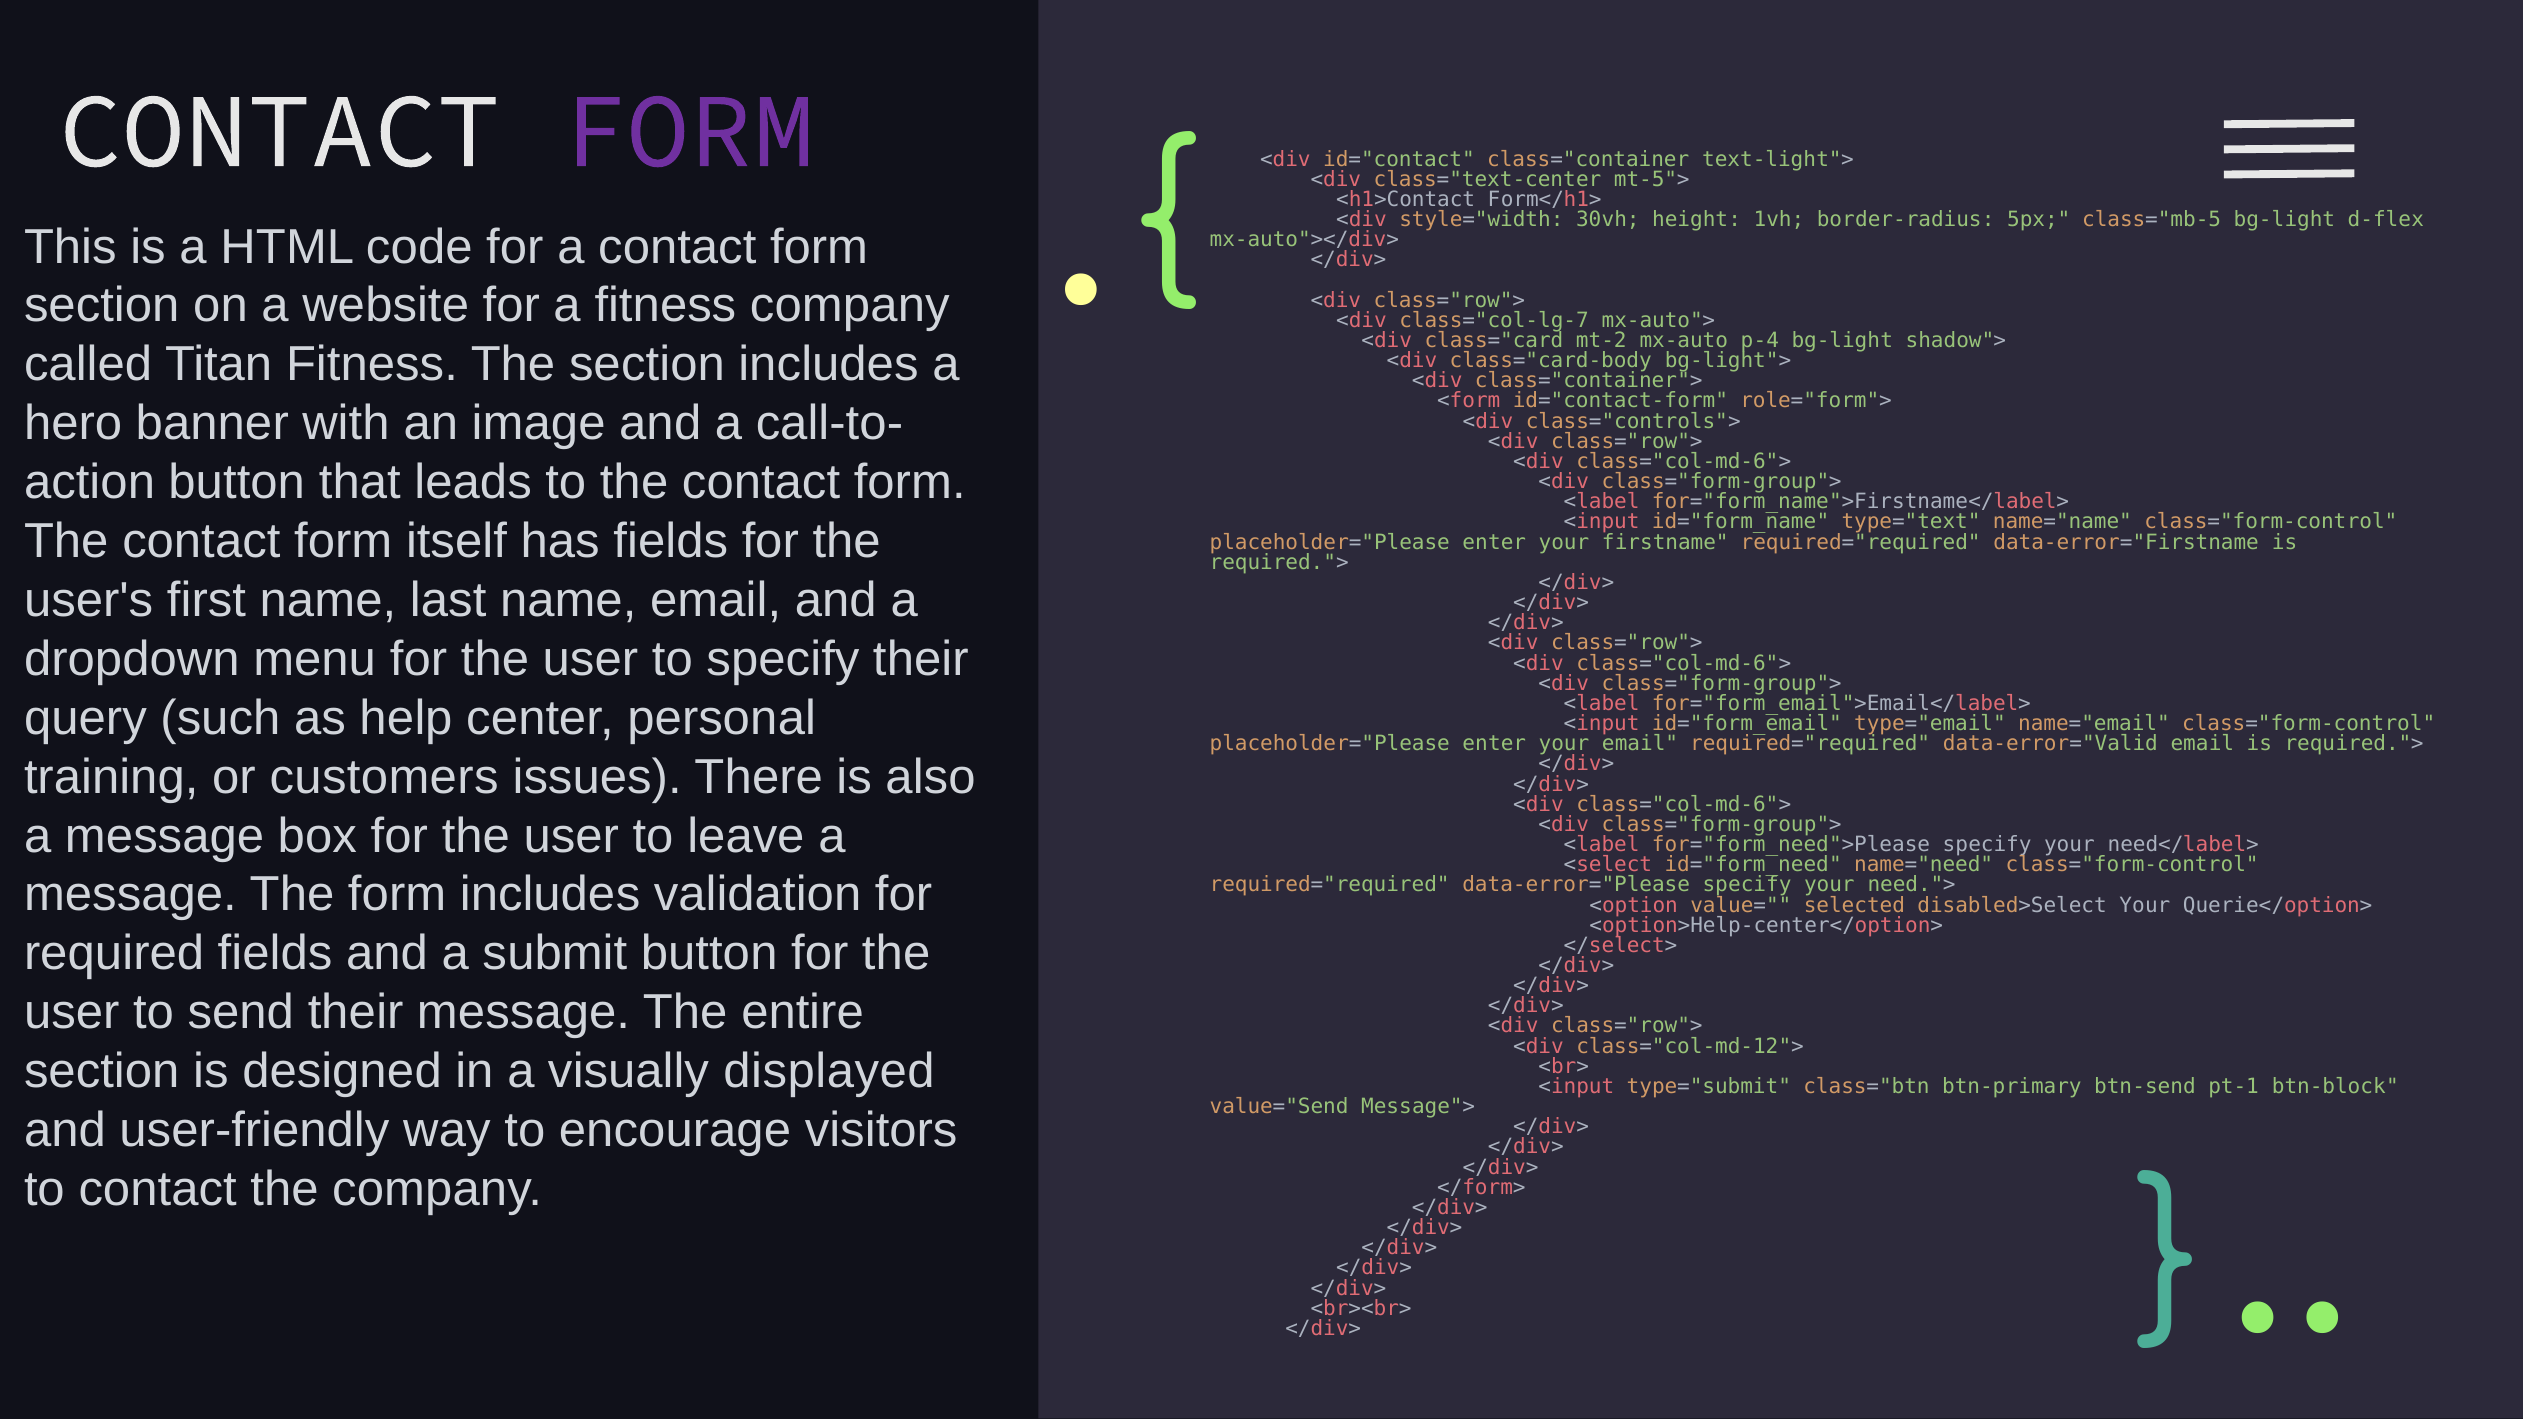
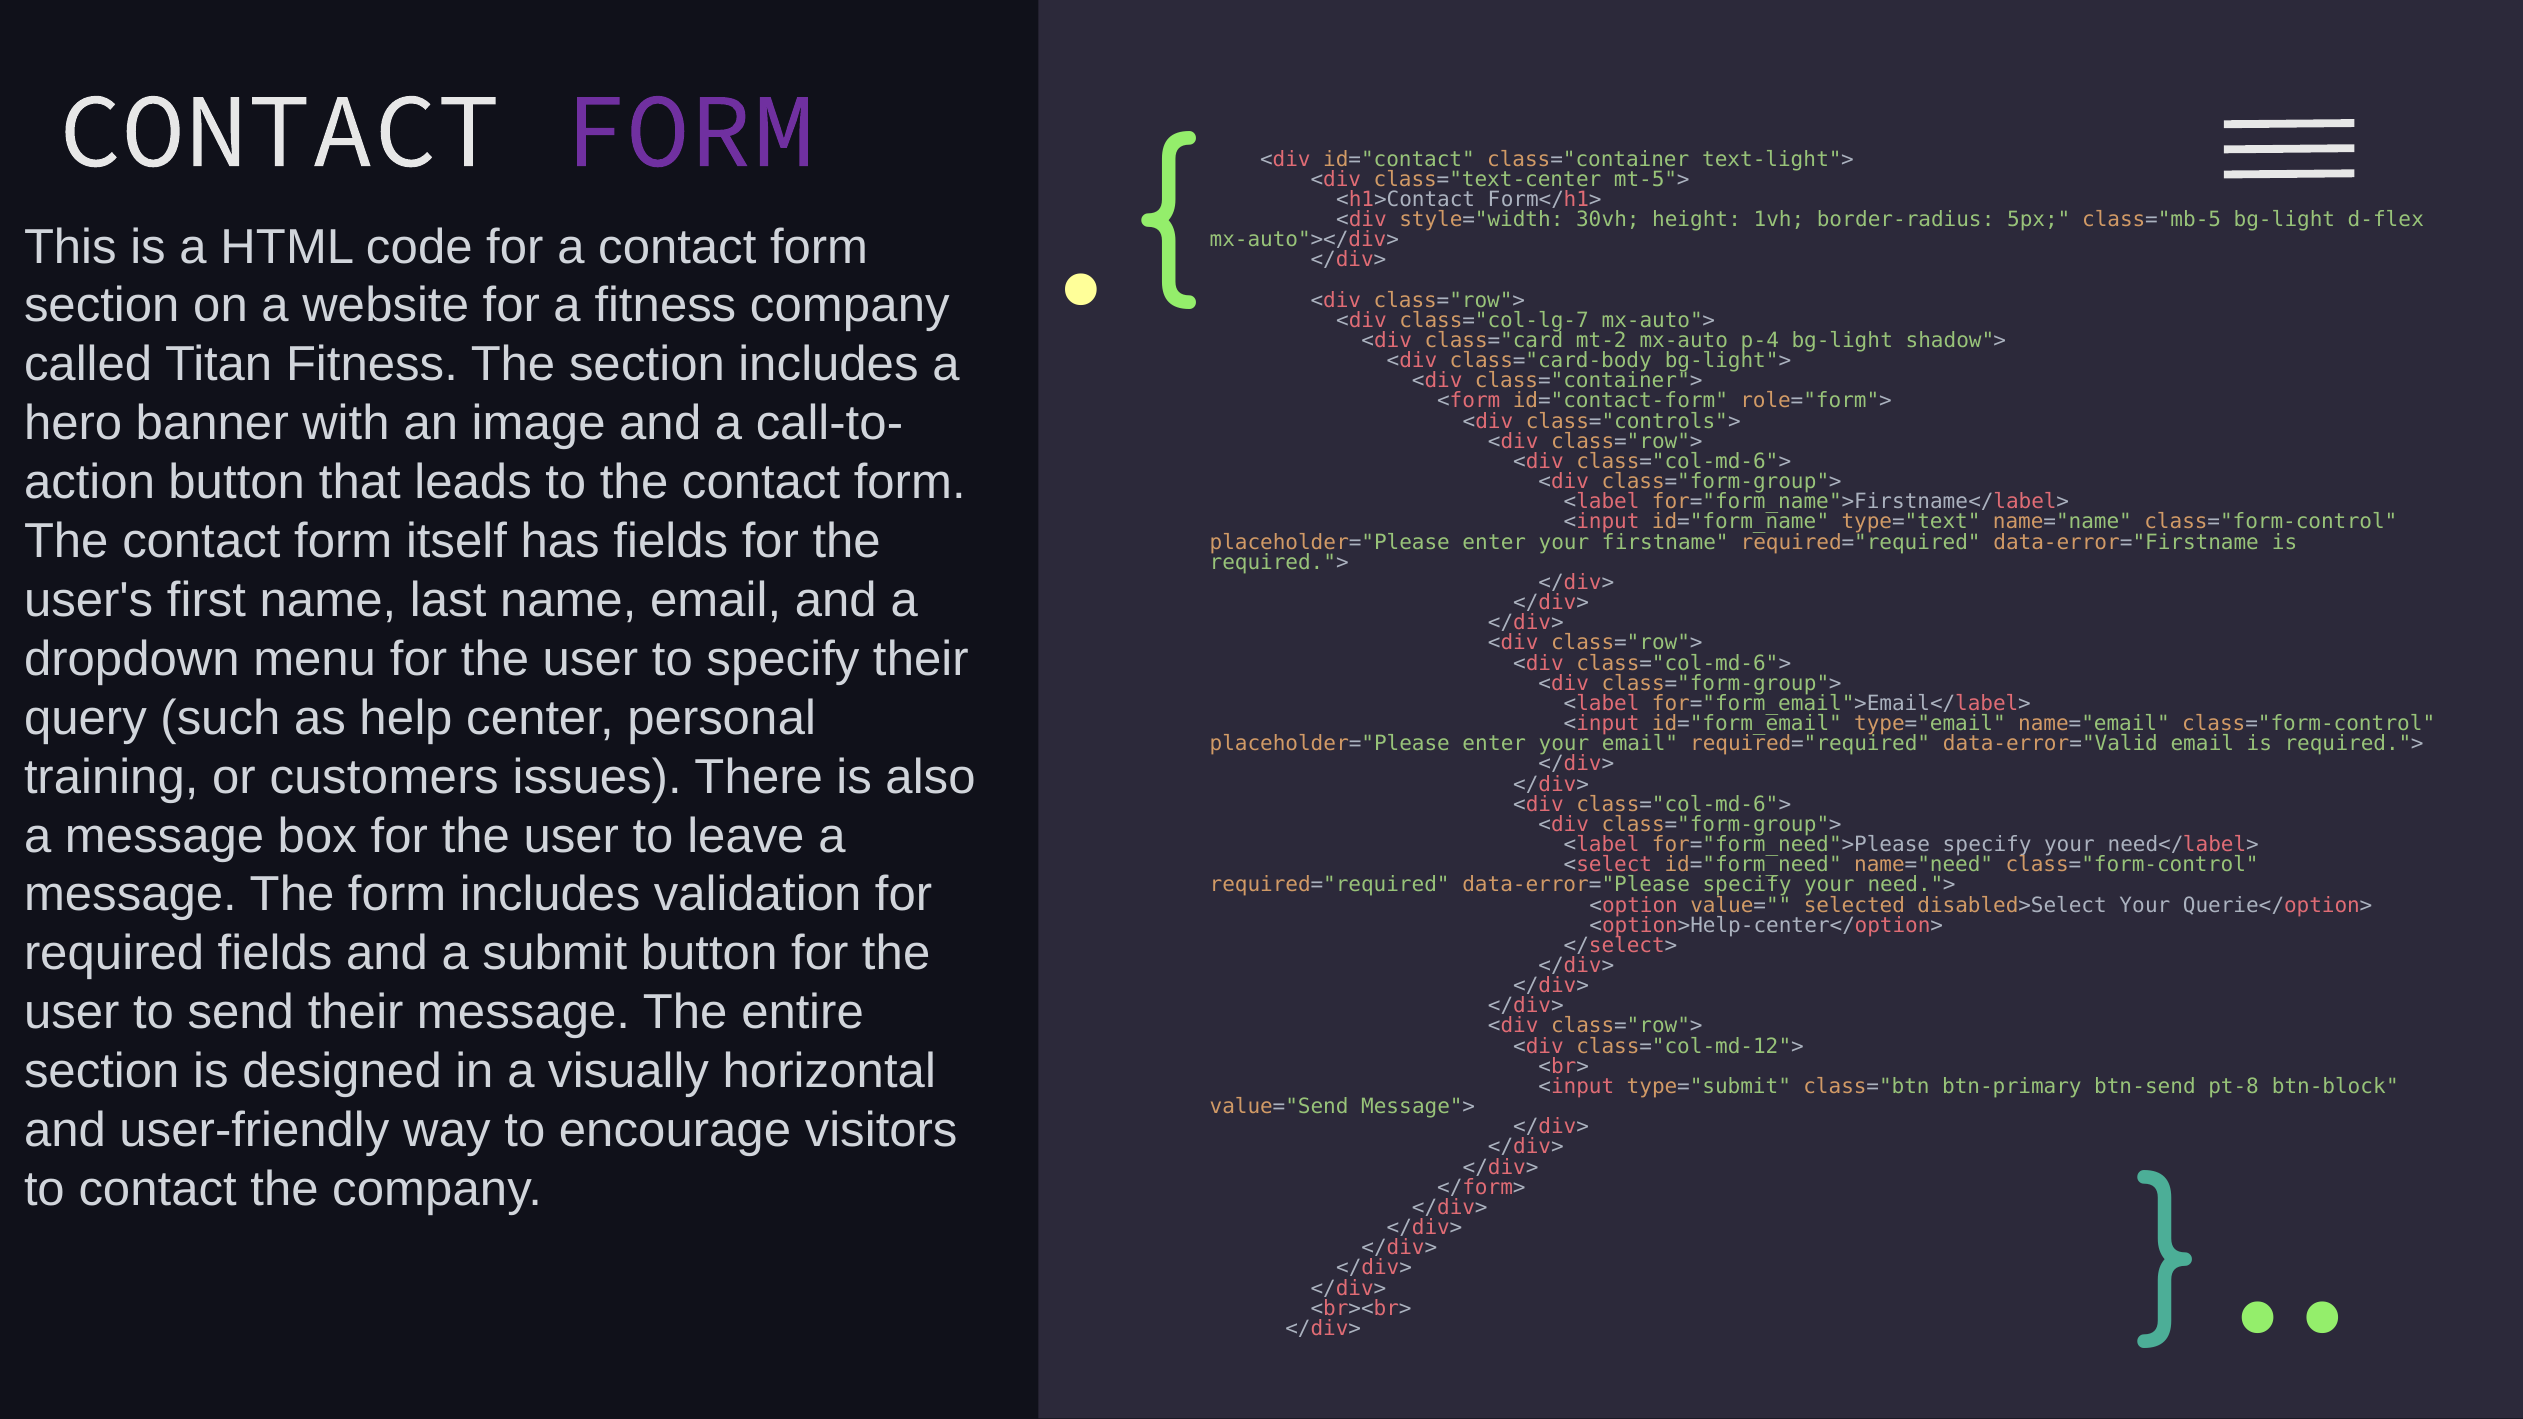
displayed: displayed -> horizontal
pt-1: pt-1 -> pt-8
